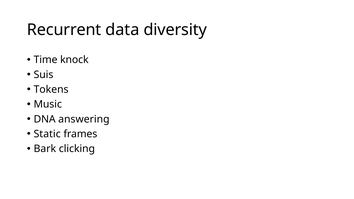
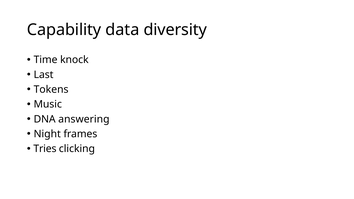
Recurrent: Recurrent -> Capability
Suis: Suis -> Last
Static: Static -> Night
Bark: Bark -> Tries
